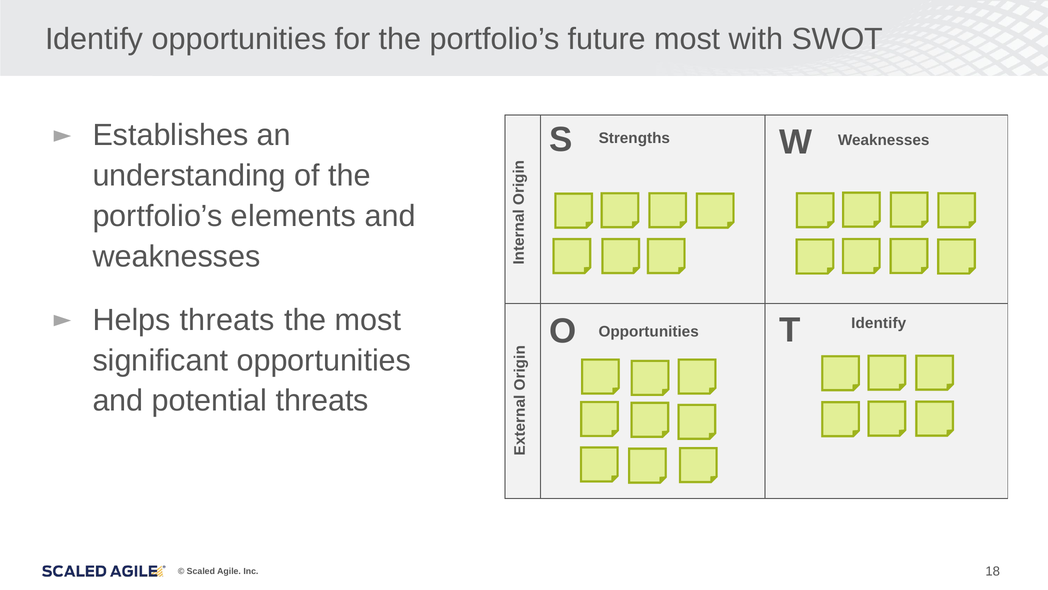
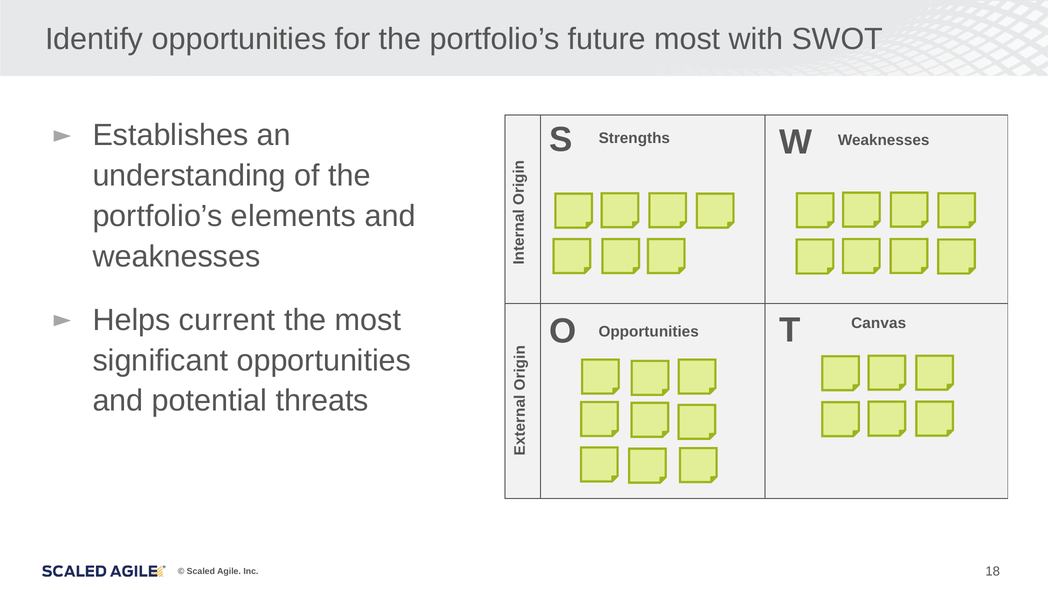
Helps threats: threats -> current
Identify at (879, 323): Identify -> Canvas
